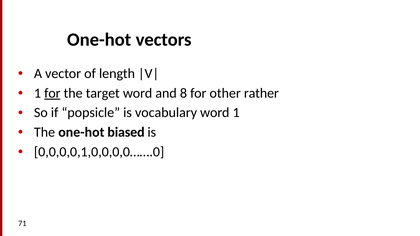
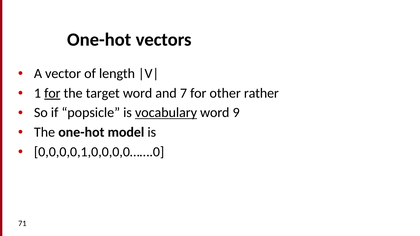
8: 8 -> 7
vocabulary underline: none -> present
word 1: 1 -> 9
biased: biased -> model
